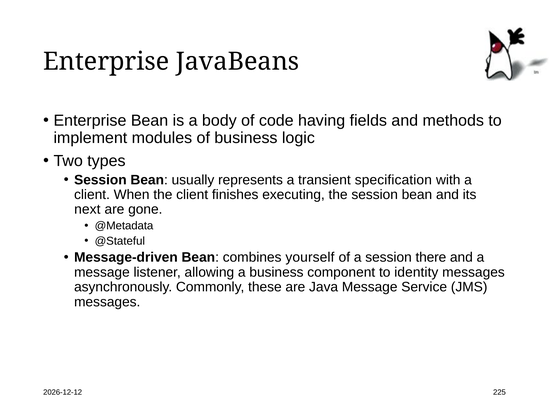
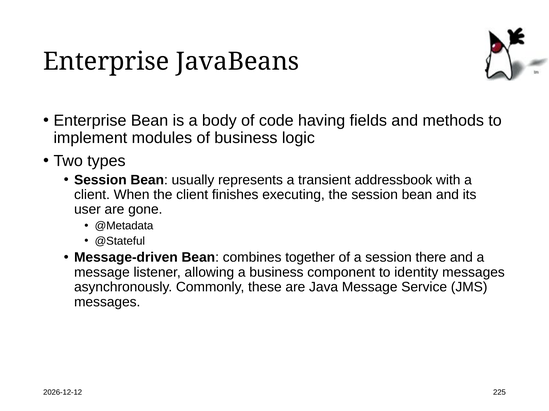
specification: specification -> addressbook
next: next -> user
yourself: yourself -> together
